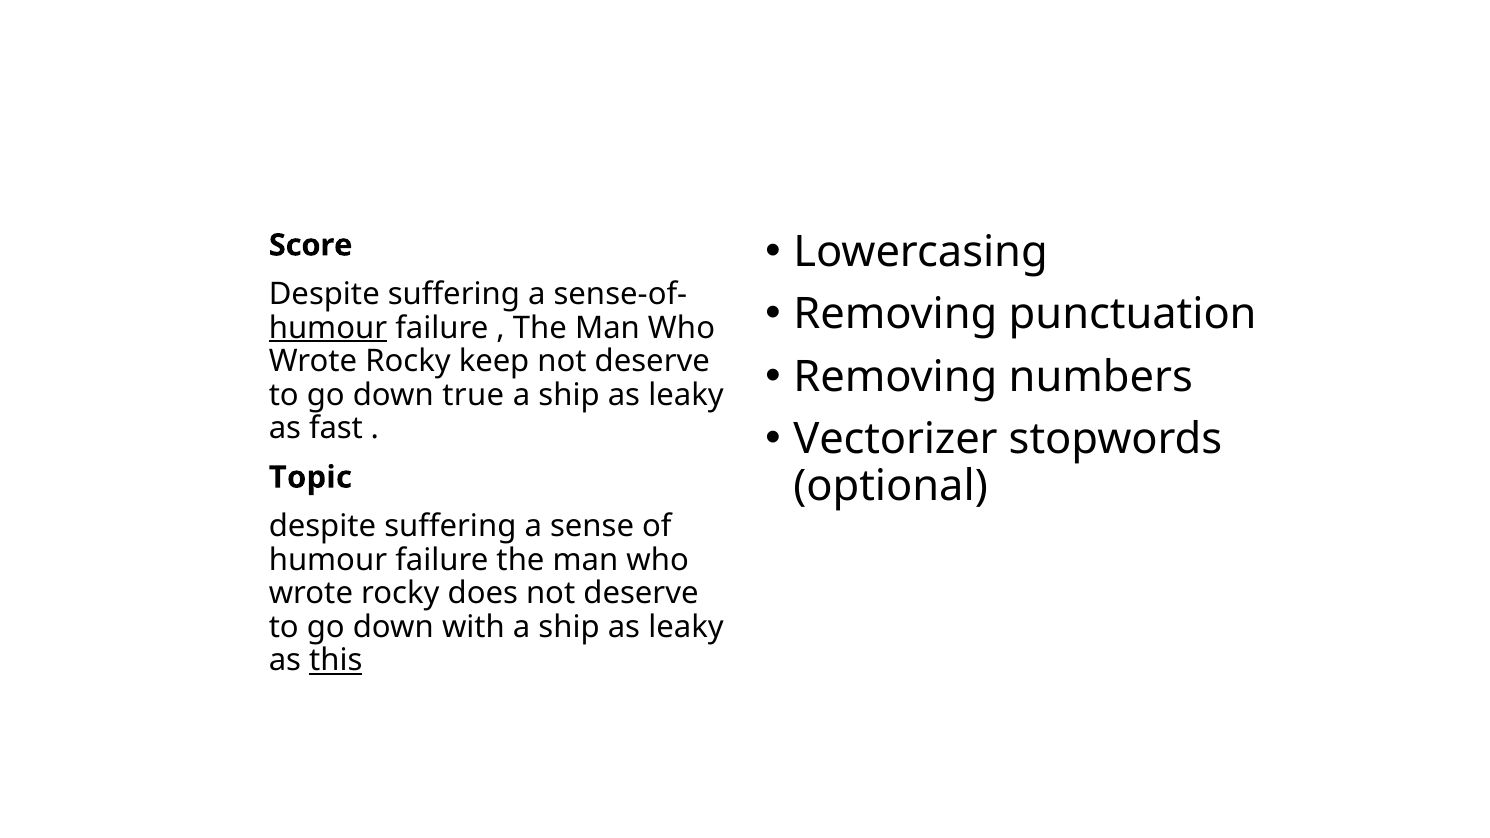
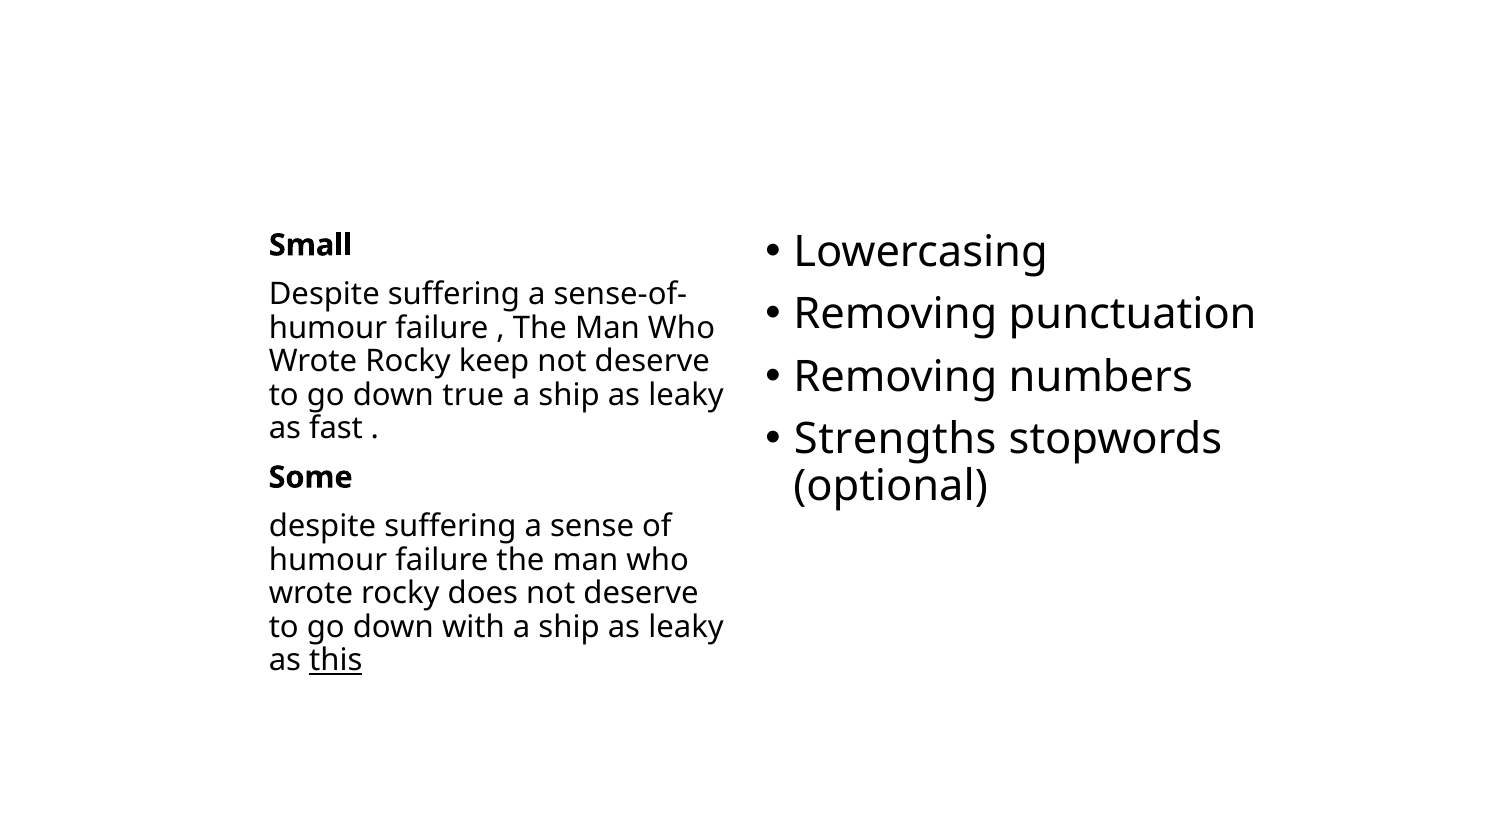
Score: Score -> Small
humour at (328, 328) underline: present -> none
Vectorizer: Vectorizer -> Strengths
Topic: Topic -> Some
